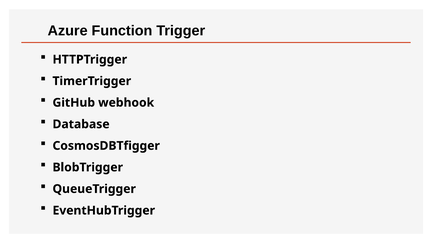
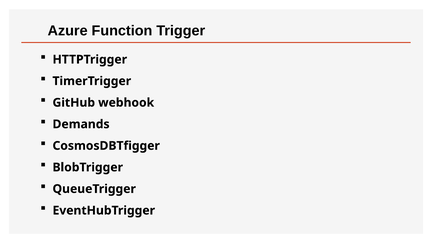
Database: Database -> Demands
